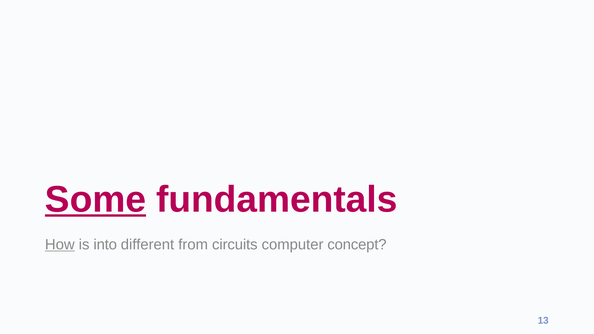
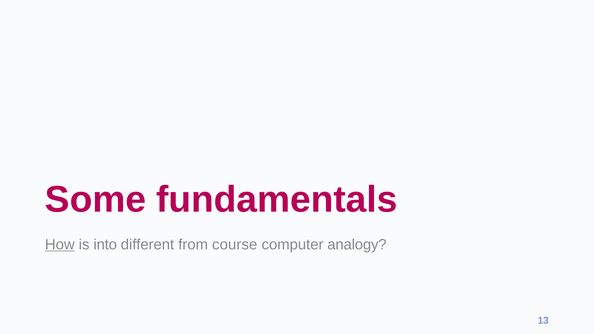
Some underline: present -> none
circuits: circuits -> course
concept: concept -> analogy
